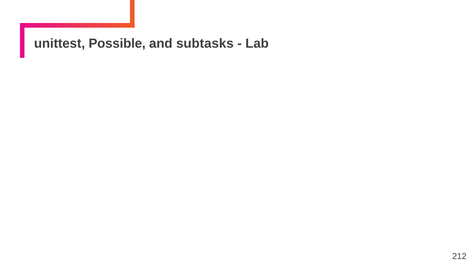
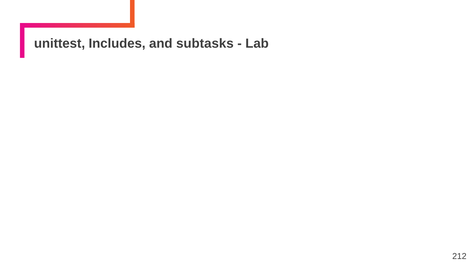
Possible: Possible -> Includes
